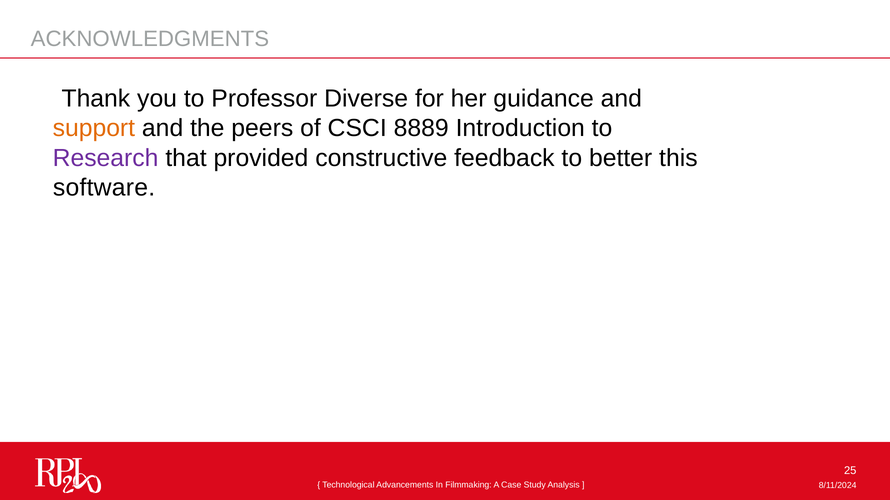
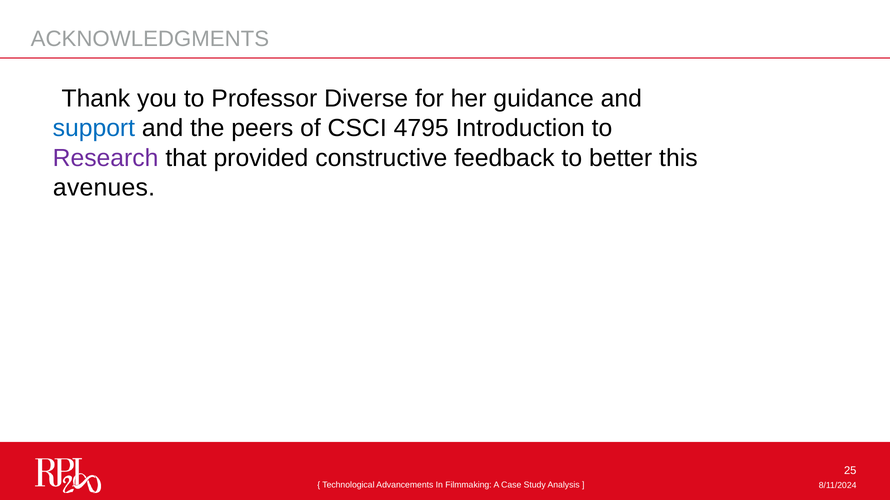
support colour: orange -> blue
8889: 8889 -> 4795
software: software -> avenues
